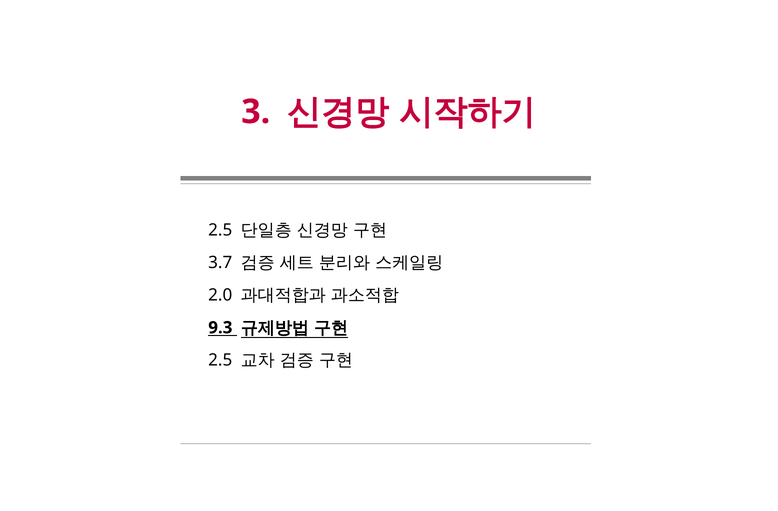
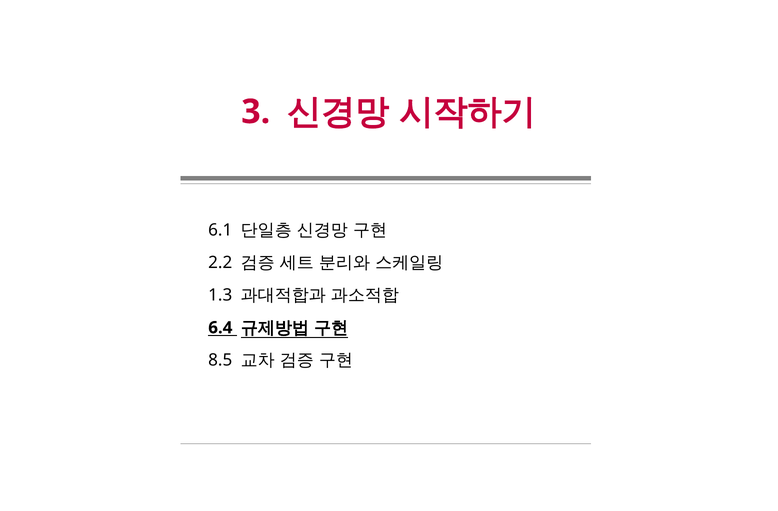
2.5 at (220, 230): 2.5 -> 6.1
3.7: 3.7 -> 2.2
2.0: 2.0 -> 1.3
9.3: 9.3 -> 6.4
2.5 at (220, 360): 2.5 -> 8.5
